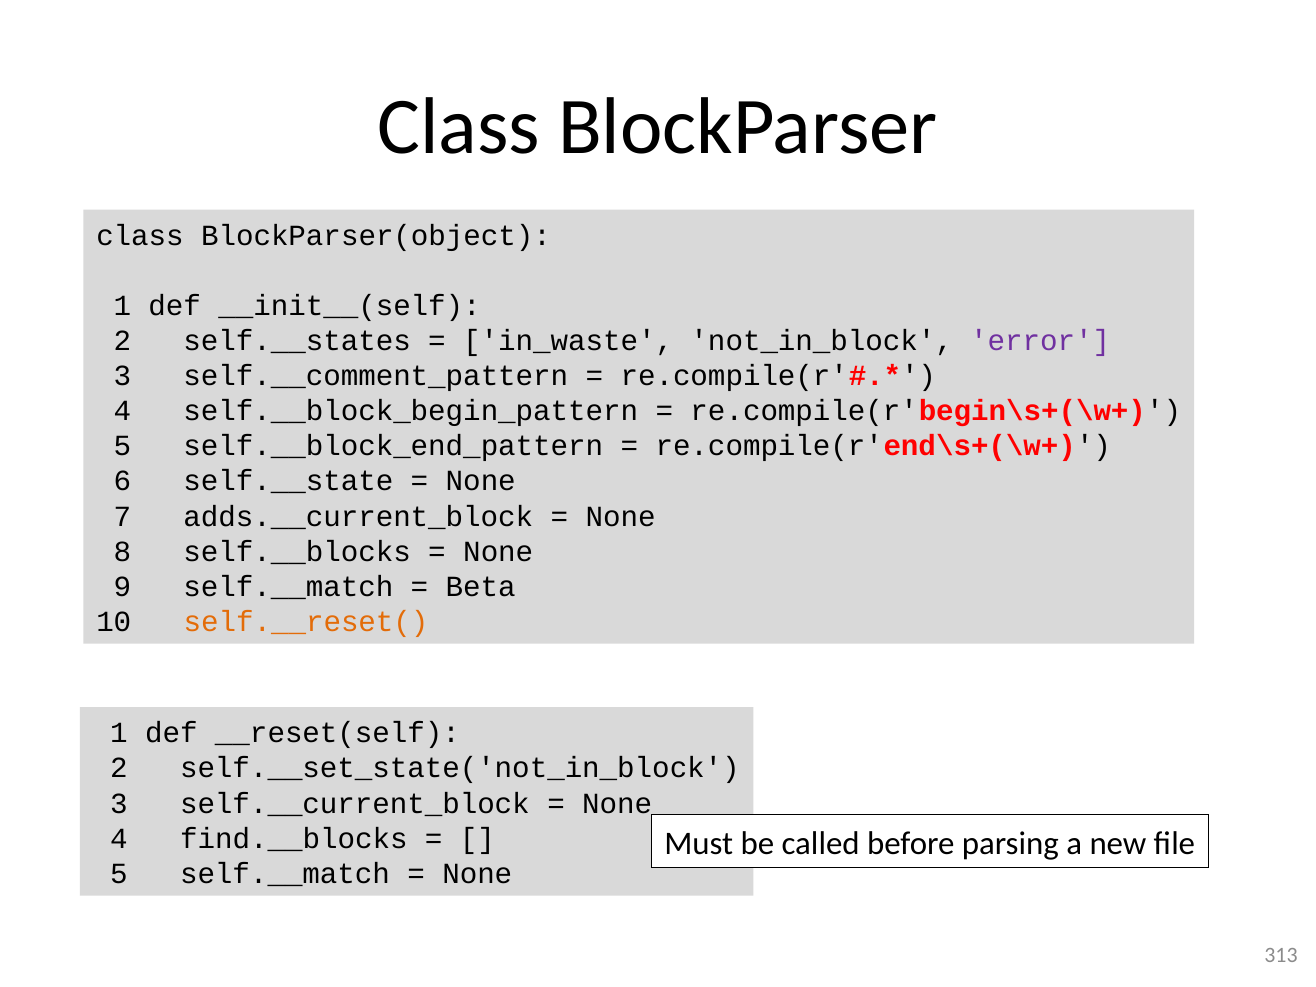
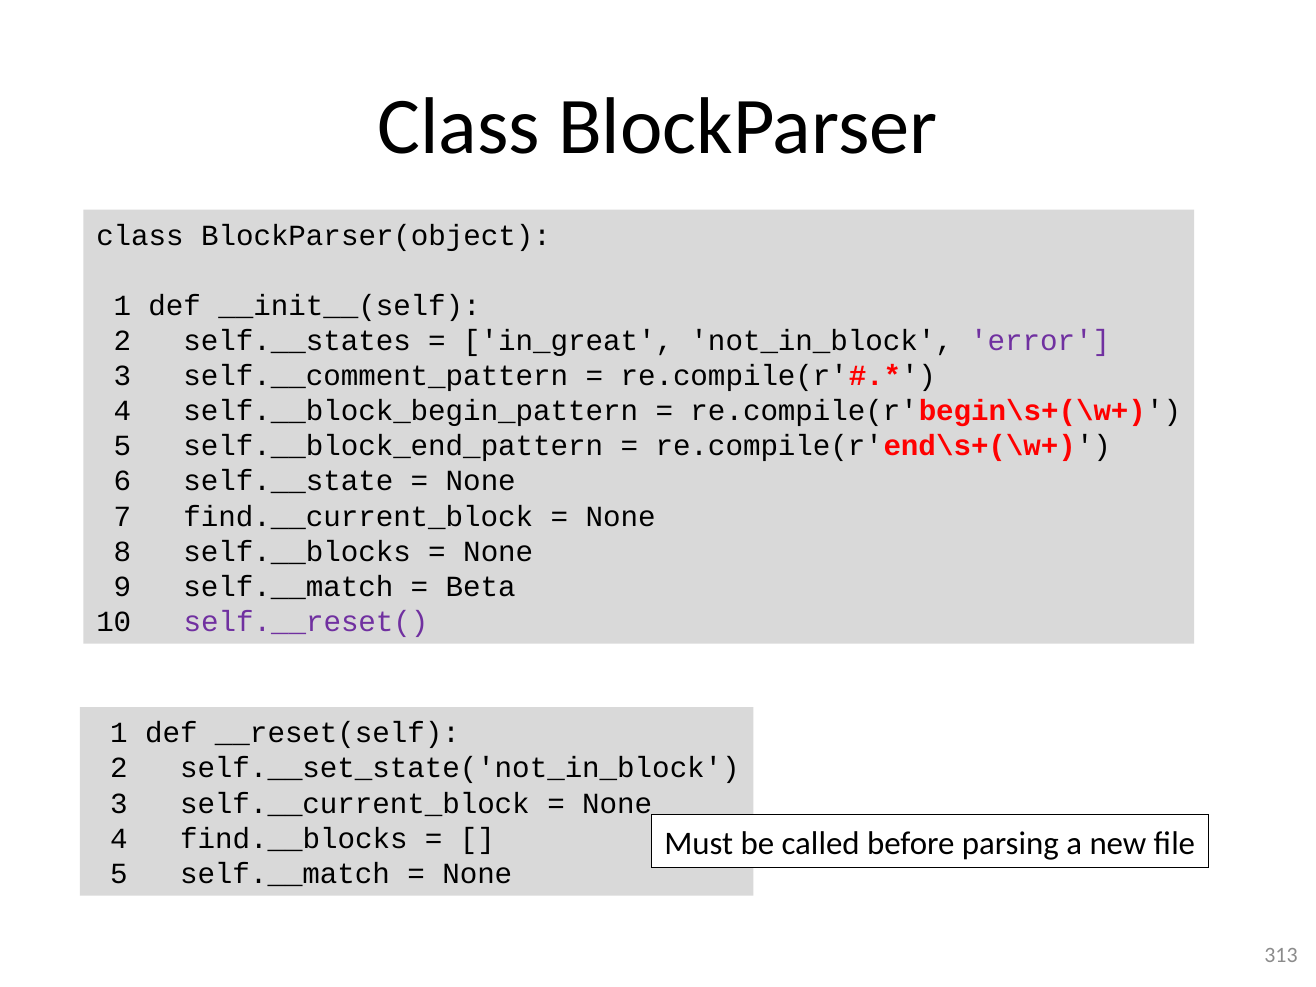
in_waste: in_waste -> in_great
adds.__current_block: adds.__current_block -> find.__current_block
self.__reset( colour: orange -> purple
